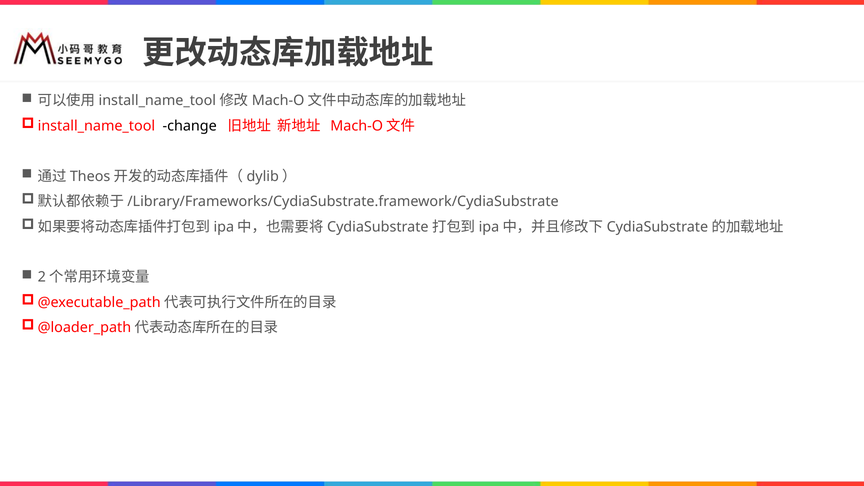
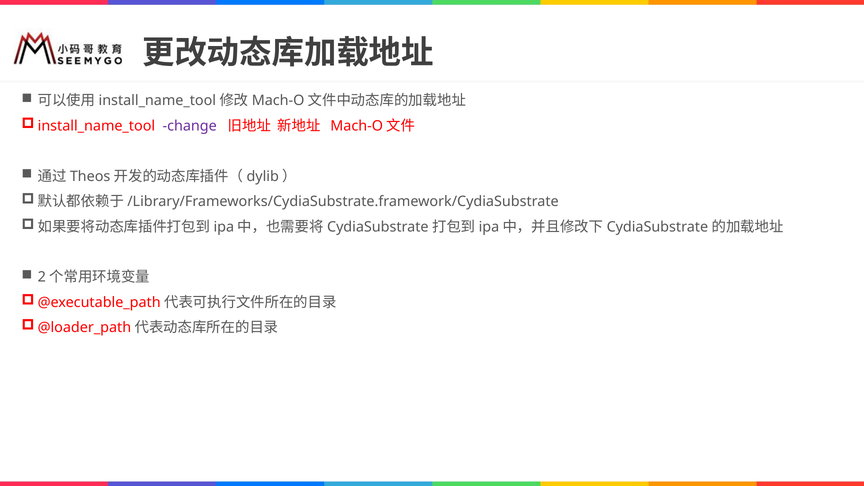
change colour: black -> purple
